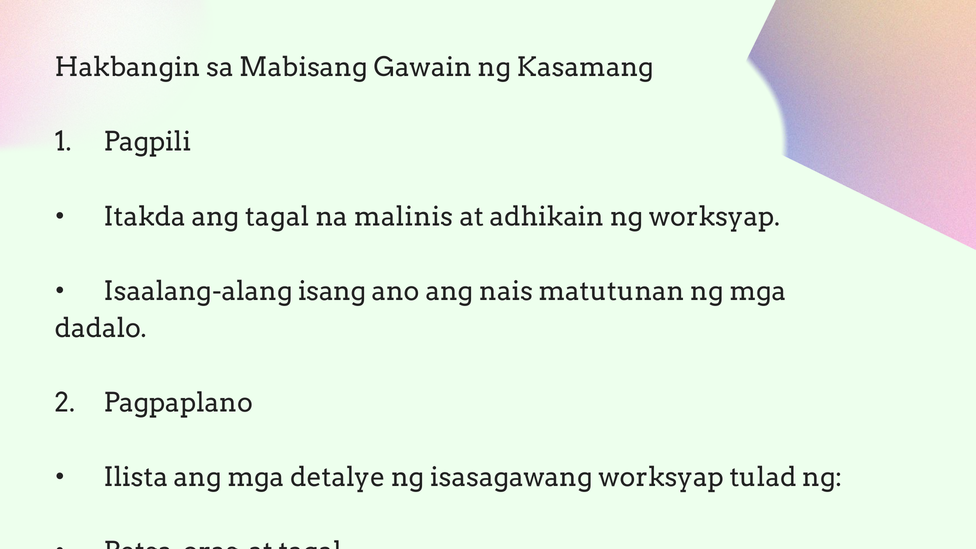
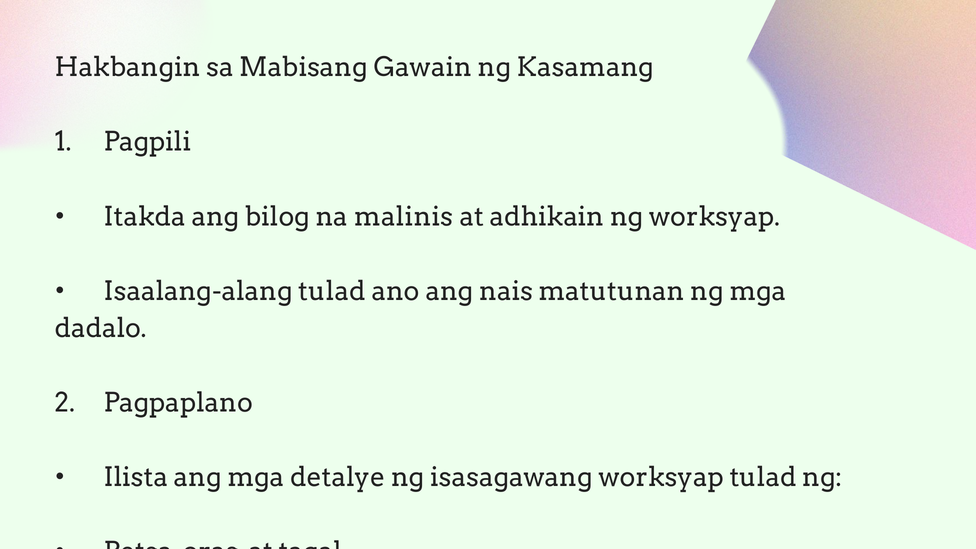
ang tagal: tagal -> bilog
Isaalang-alang isang: isang -> tulad
